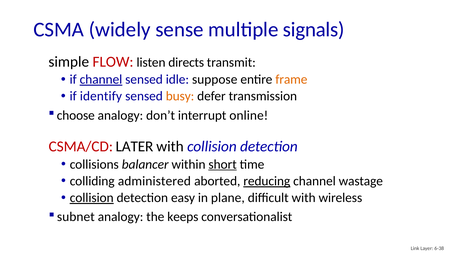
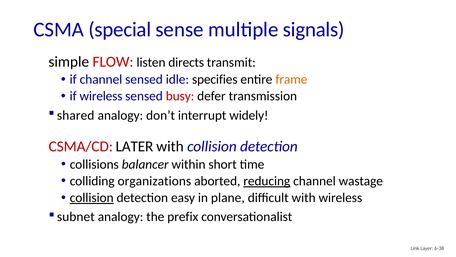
widely: widely -> special
channel at (101, 79) underline: present -> none
suppose: suppose -> specifies
if identify: identify -> wireless
busy colour: orange -> red
choose: choose -> shared
online: online -> widely
short underline: present -> none
administered: administered -> organizations
keeps: keeps -> prefix
